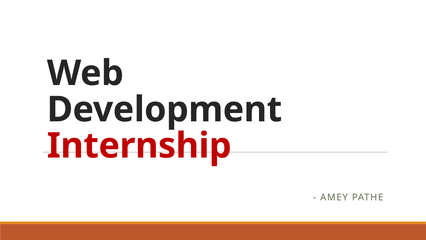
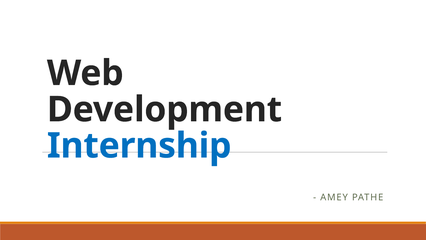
Internship colour: red -> blue
